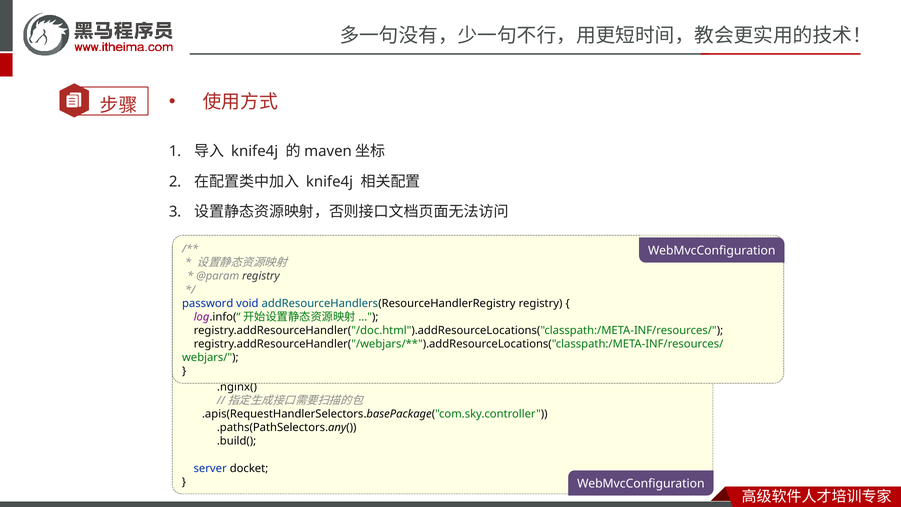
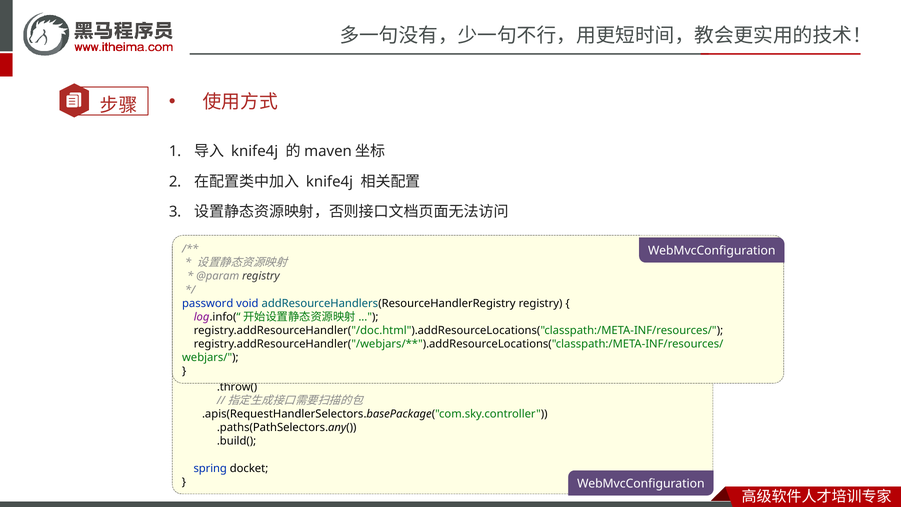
.nginx(: .nginx( -> .throw(
server: server -> spring
